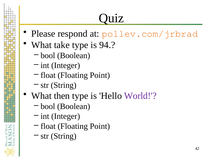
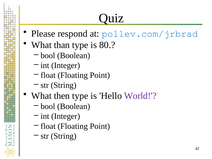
pollev.com/jrbrad colour: orange -> blue
take: take -> than
94: 94 -> 80
